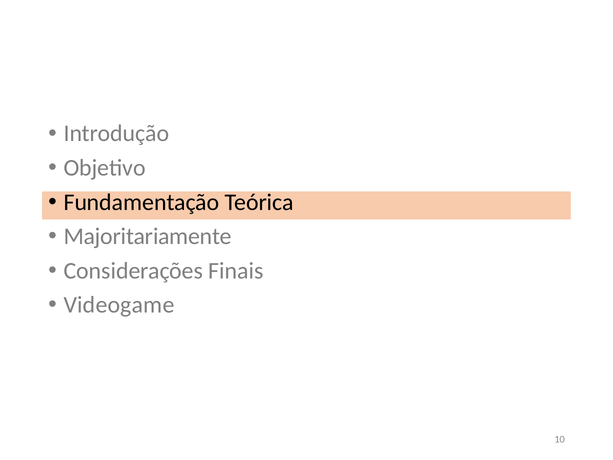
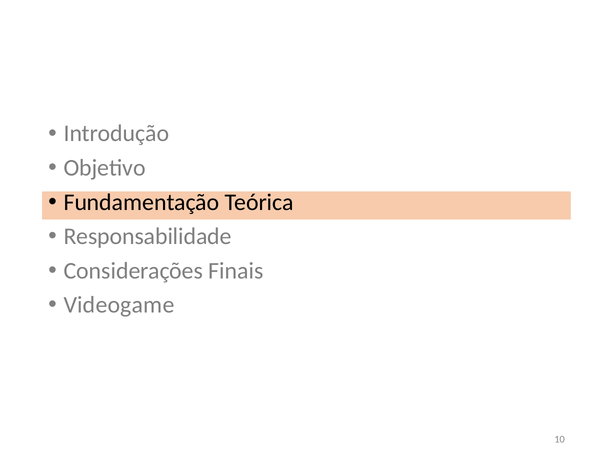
Majoritariamente: Majoritariamente -> Responsabilidade
